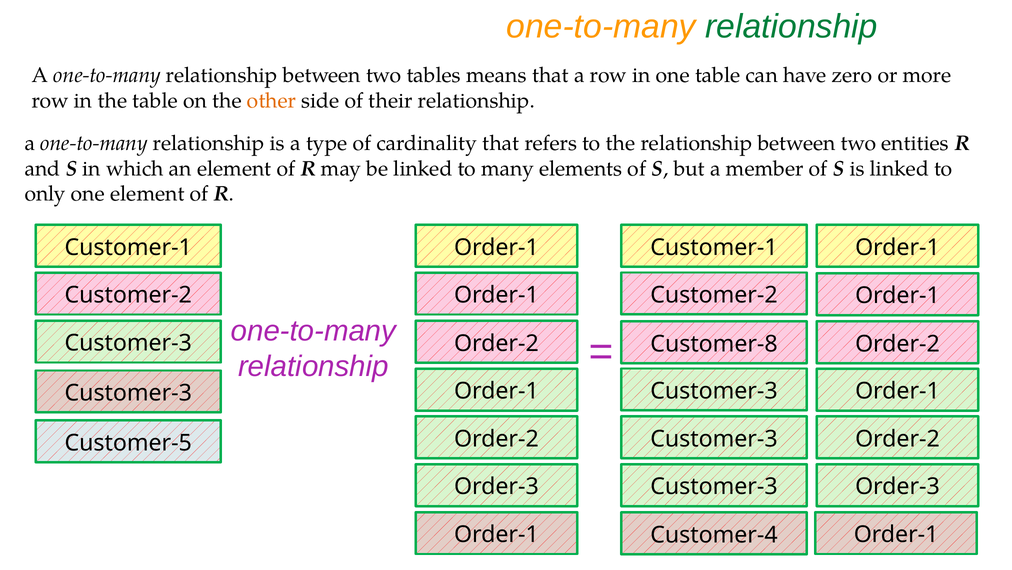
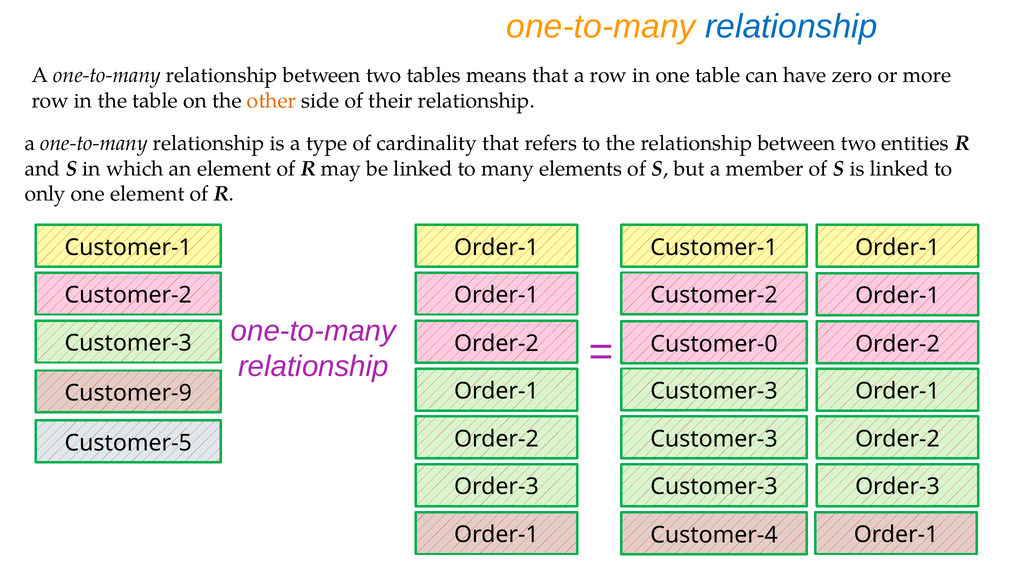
relationship at (791, 26) colour: green -> blue
Customer-8: Customer-8 -> Customer-0
Customer-3 at (128, 393): Customer-3 -> Customer-9
